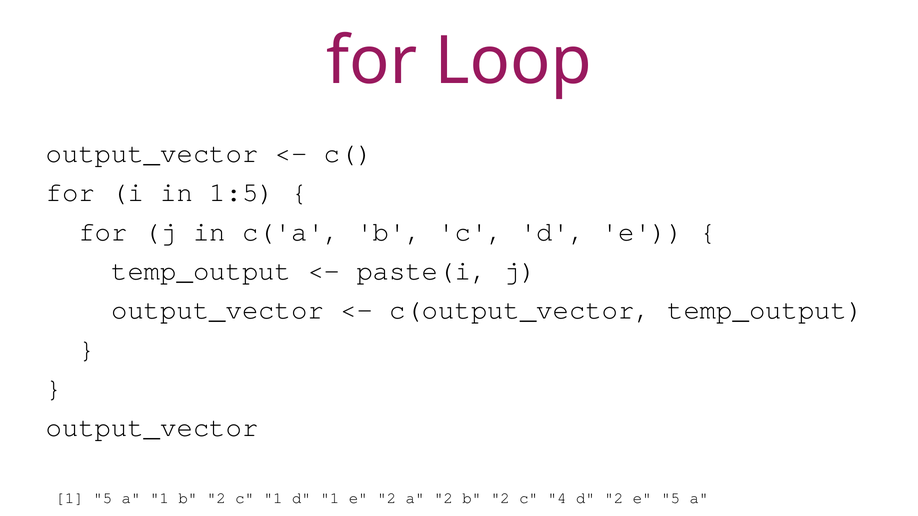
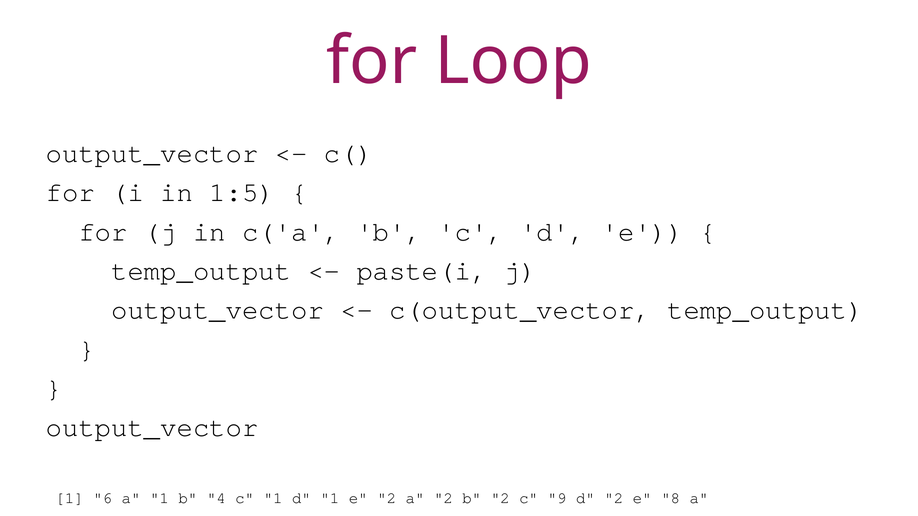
1 5: 5 -> 6
1 b 2: 2 -> 4
2 c 4: 4 -> 9
2 e 5: 5 -> 8
